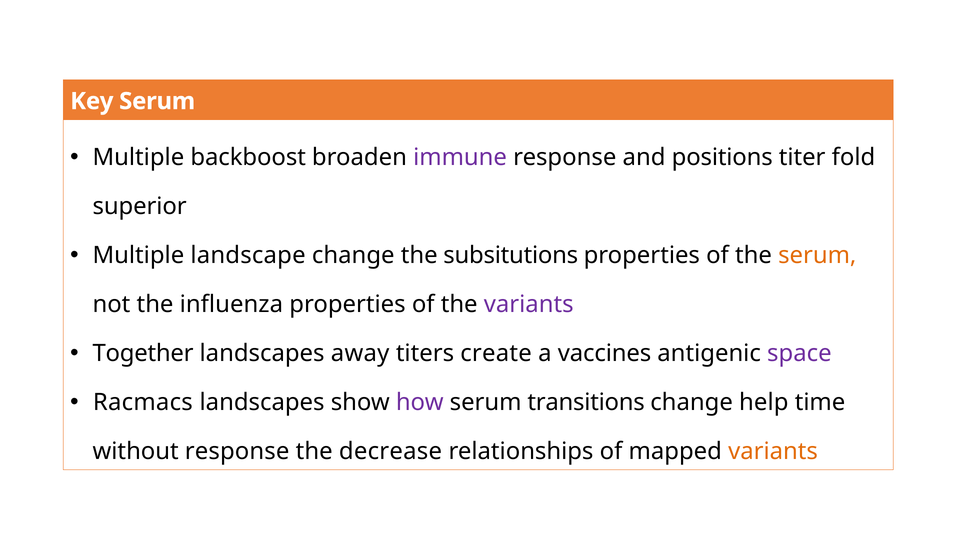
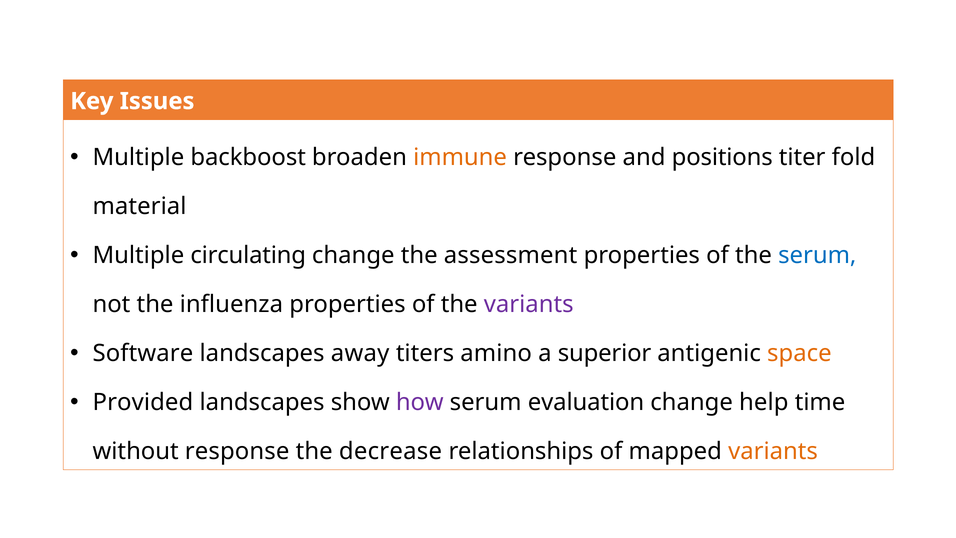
Key Serum: Serum -> Issues
immune colour: purple -> orange
superior: superior -> material
landscape: landscape -> circulating
subsitutions: subsitutions -> assessment
serum at (817, 255) colour: orange -> blue
Together: Together -> Software
create: create -> amino
vaccines: vaccines -> superior
space colour: purple -> orange
Racmacs: Racmacs -> Provided
transitions: transitions -> evaluation
